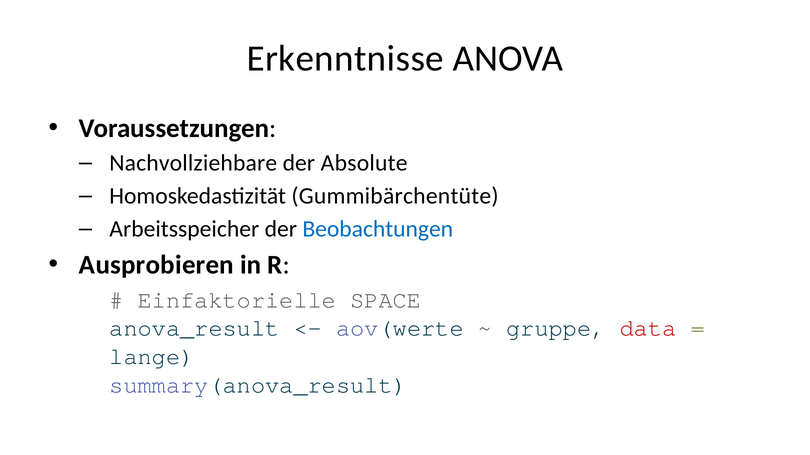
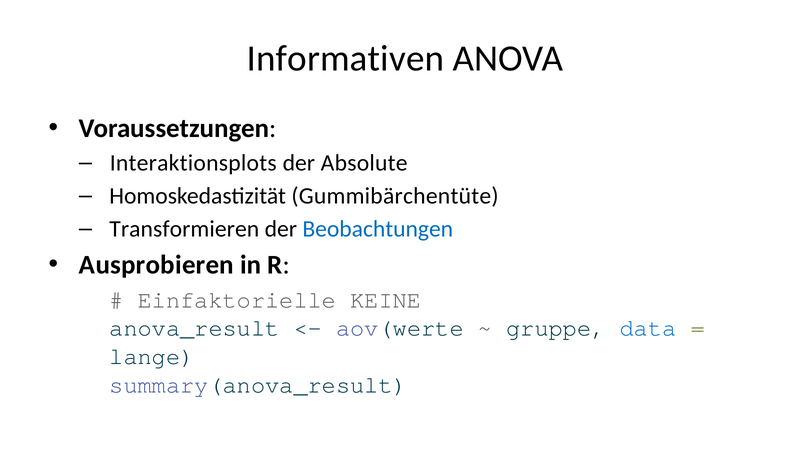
Erkenntnisse: Erkenntnisse -> Informativen
Nachvollziehbare: Nachvollziehbare -> Interaktionsplots
Arbeitsspeicher: Arbeitsspeicher -> Transformieren
SPACE: SPACE -> KEINE
data colour: red -> blue
